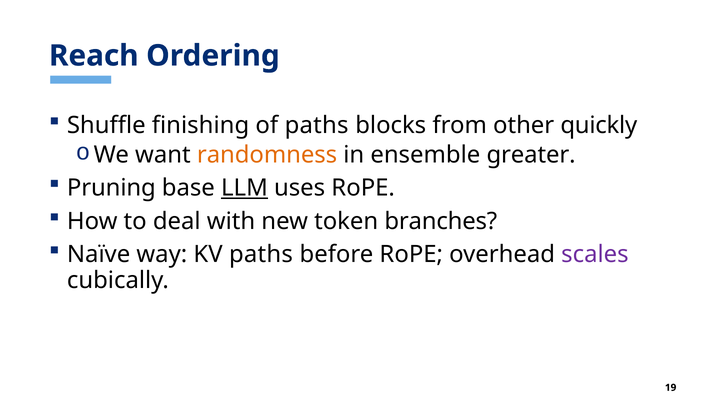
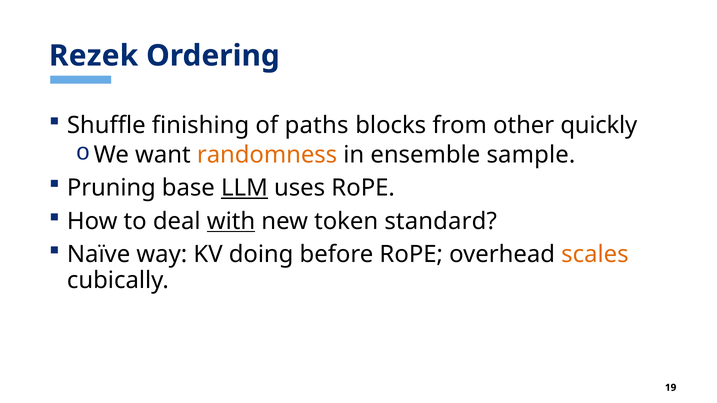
Reach: Reach -> Rezek
greater: greater -> sample
with underline: none -> present
branches: branches -> standard
KV paths: paths -> doing
scales colour: purple -> orange
